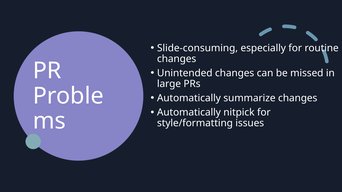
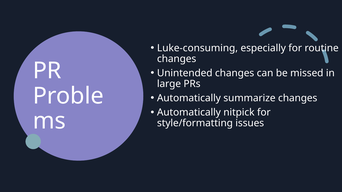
Slide-consuming: Slide-consuming -> Luke-consuming
